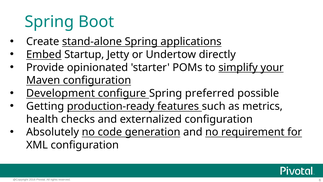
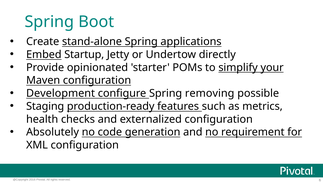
preferred: preferred -> removing
Getting: Getting -> Staging
